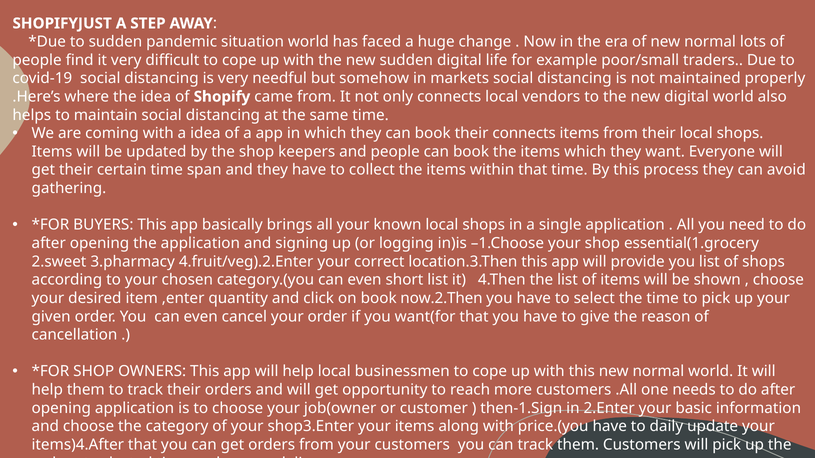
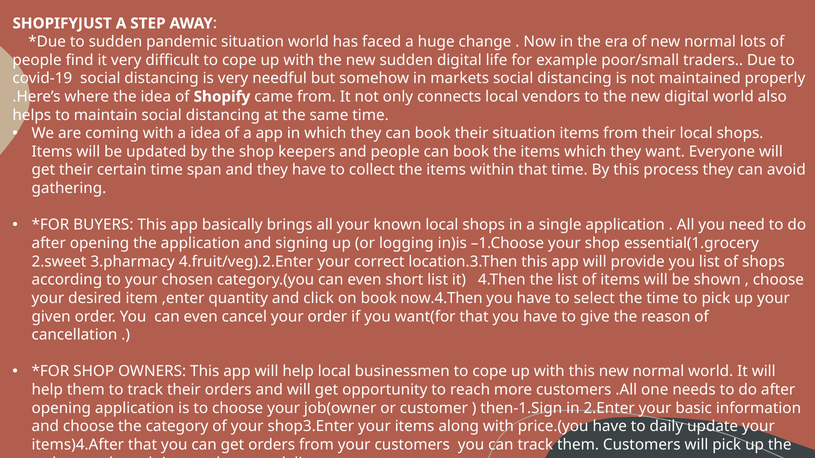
their connects: connects -> situation
now.2.Then: now.2.Then -> now.4.Then
